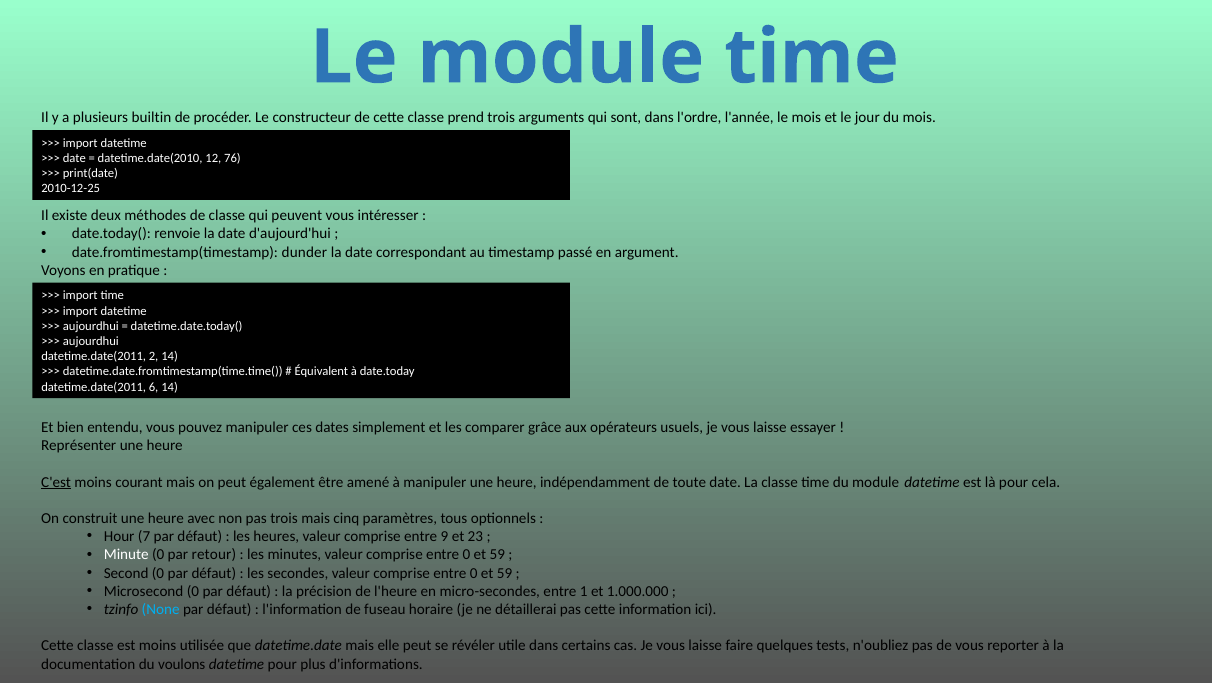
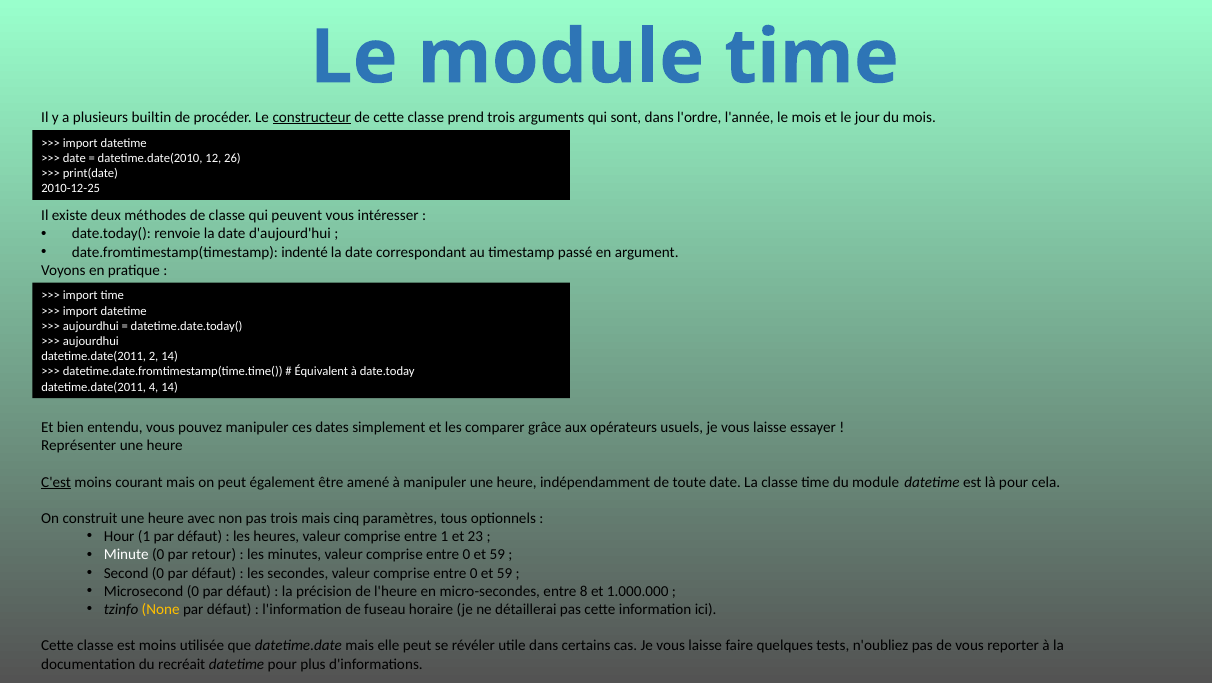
constructeur underline: none -> present
76: 76 -> 26
dunder: dunder -> indenté
6: 6 -> 4
Hour 7: 7 -> 1
entre 9: 9 -> 1
1: 1 -> 8
None colour: light blue -> yellow
voulons: voulons -> recréait
